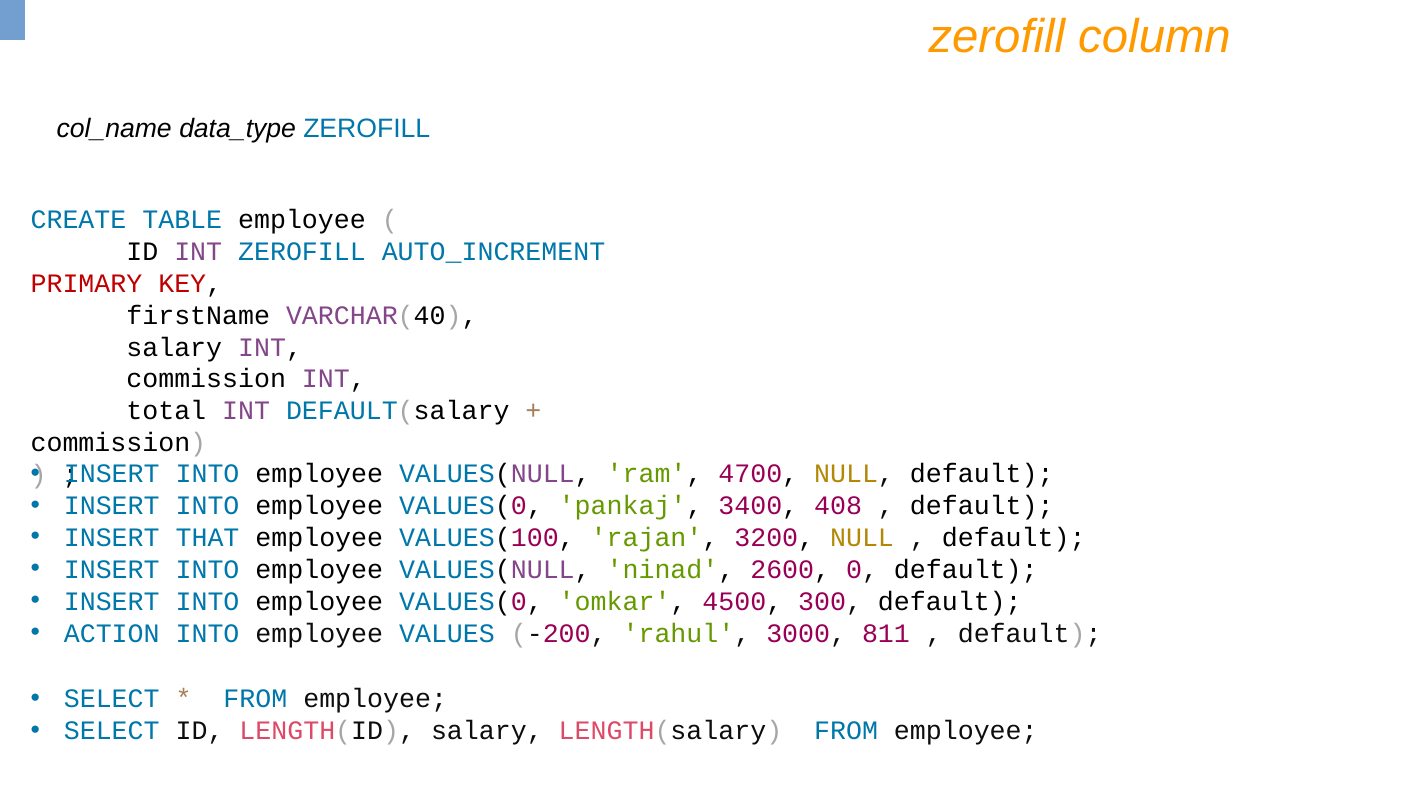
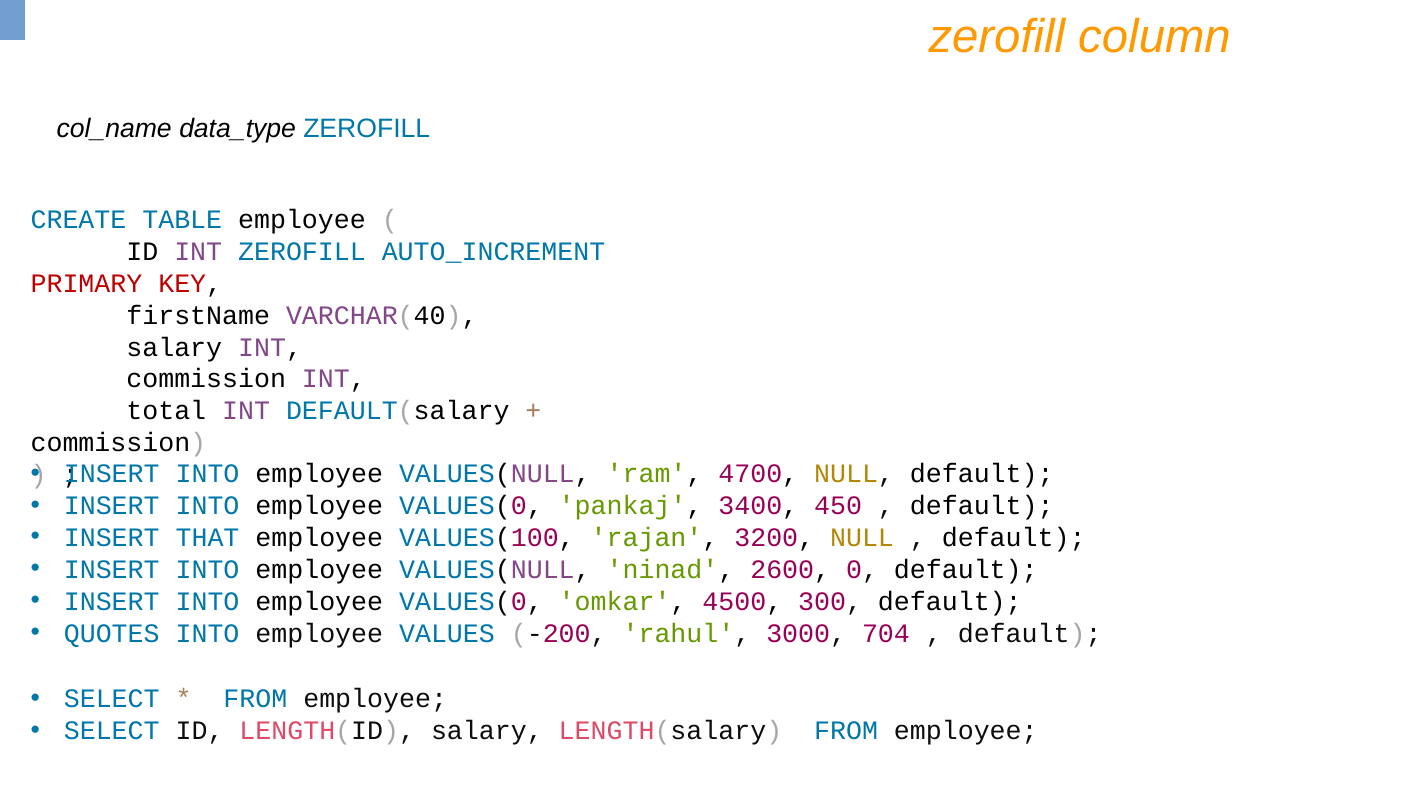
408: 408 -> 450
ACTION: ACTION -> QUOTES
811: 811 -> 704
